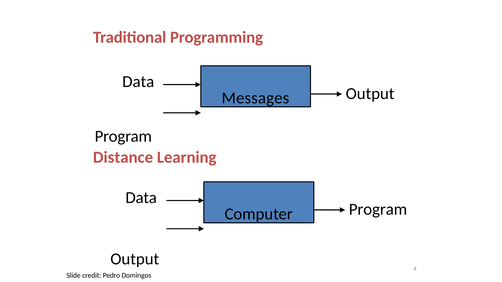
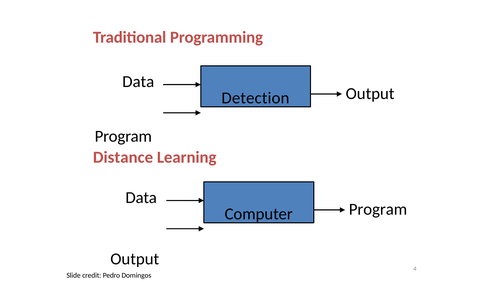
Messages: Messages -> Detection
